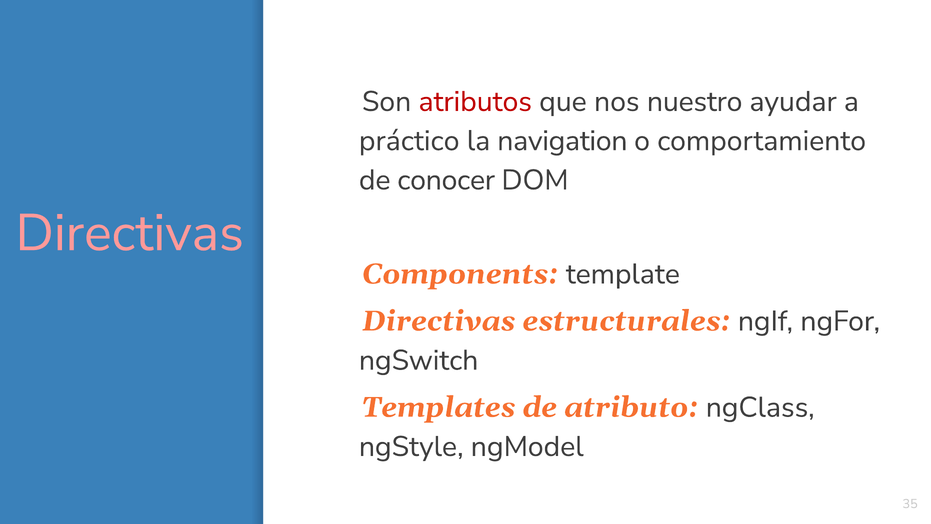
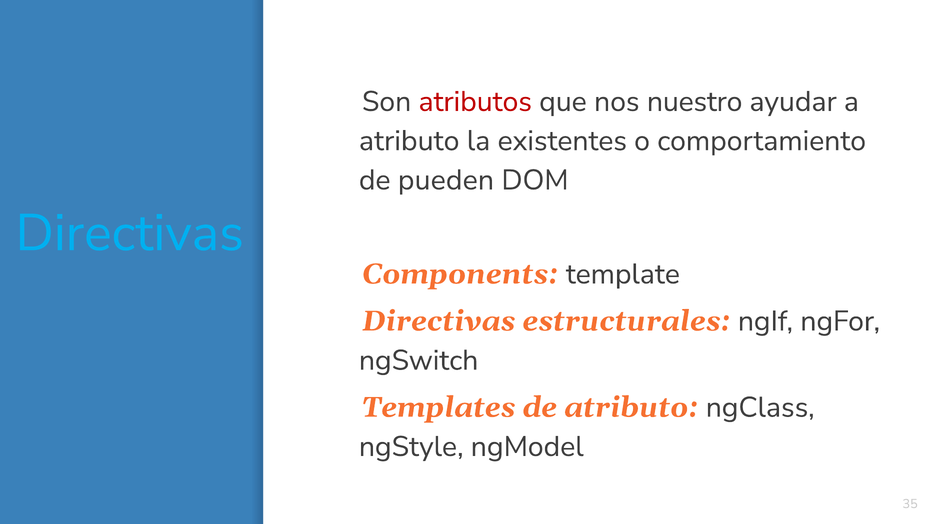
práctico at (409, 141): práctico -> atributo
navigation: navigation -> existentes
conocer: conocer -> pueden
Directivas at (130, 233) colour: pink -> light blue
